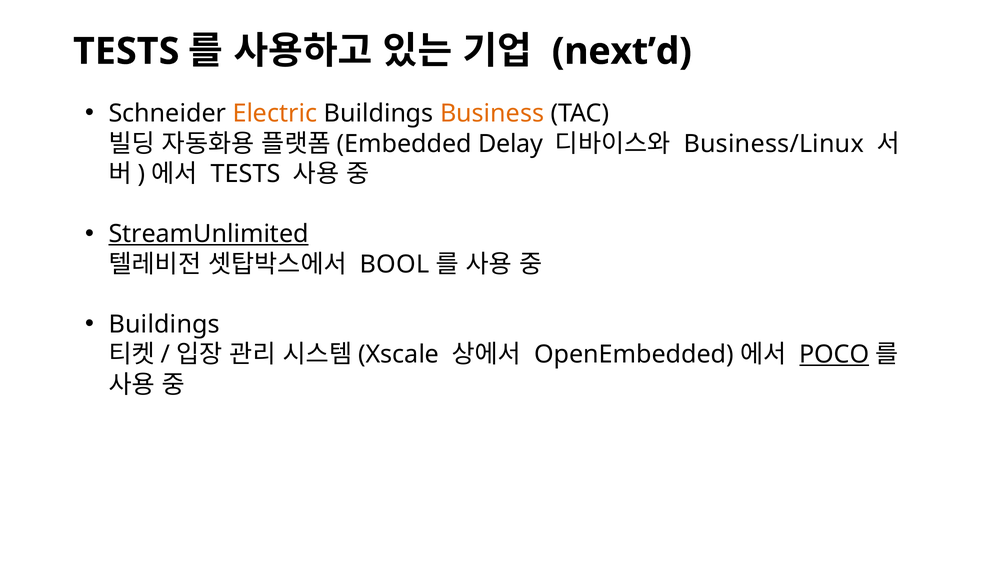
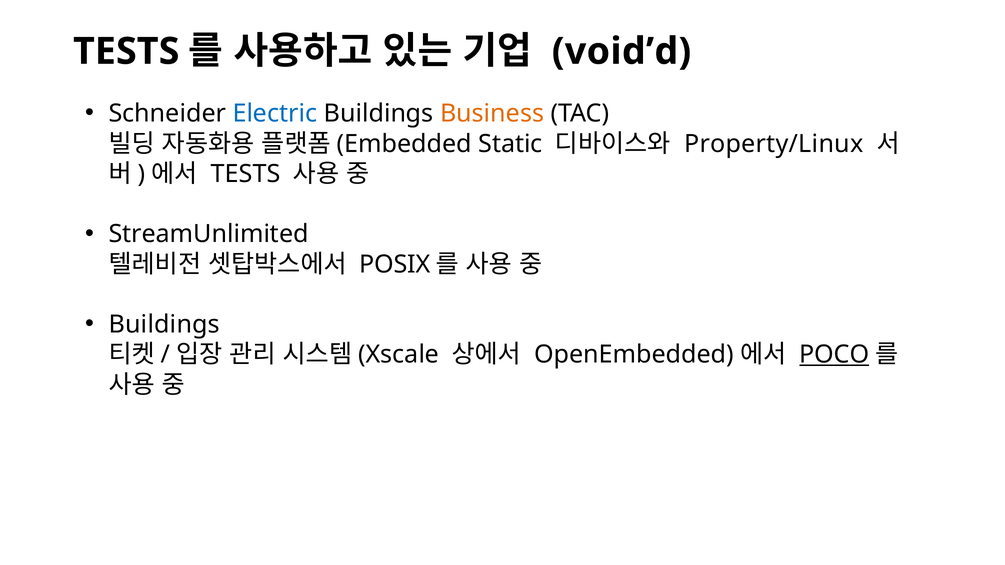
next’d: next’d -> void’d
Electric colour: orange -> blue
Delay: Delay -> Static
Business/Linux: Business/Linux -> Property/Linux
StreamUnlimited underline: present -> none
BOOL: BOOL -> POSIX
